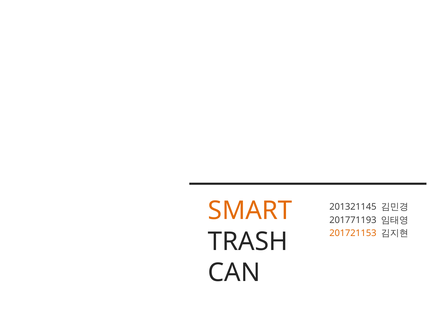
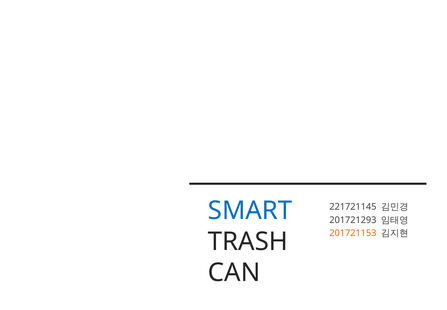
SMART colour: orange -> blue
201321145: 201321145 -> 221721145
201771193: 201771193 -> 201721293
